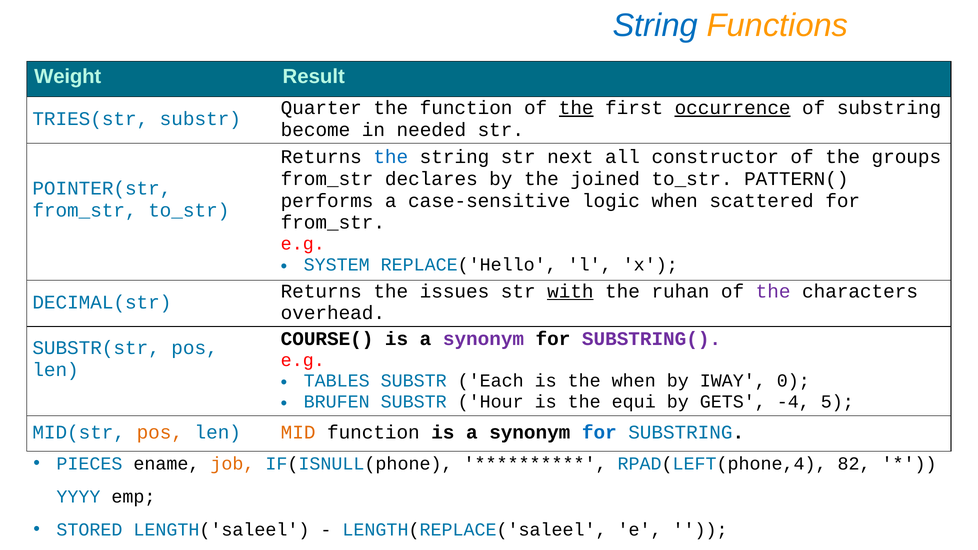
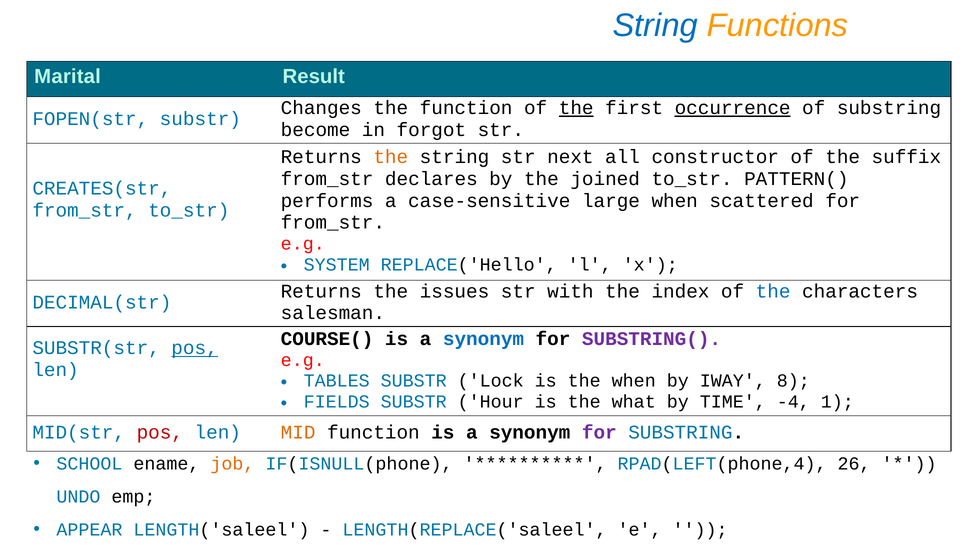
Weight: Weight -> Marital
Quarter: Quarter -> Changes
TRIES(str: TRIES(str -> FOPEN(str
needed: needed -> forgot
the at (391, 157) colour: blue -> orange
groups: groups -> suffix
POINTER(str: POINTER(str -> CREATES(str
logic: logic -> large
with underline: present -> none
ruhan: ruhan -> index
the at (773, 291) colour: purple -> blue
overhead: overhead -> salesman
synonym at (484, 339) colour: purple -> blue
pos at (195, 348) underline: none -> present
Each: Each -> Lock
0: 0 -> 8
BRUFEN: BRUFEN -> FIELDS
equi: equi -> what
GETS: GETS -> TIME
5: 5 -> 1
pos at (160, 432) colour: orange -> red
for at (599, 432) colour: blue -> purple
PIECES: PIECES -> SCHOOL
82: 82 -> 26
YYYY: YYYY -> UNDO
STORED: STORED -> APPEAR
